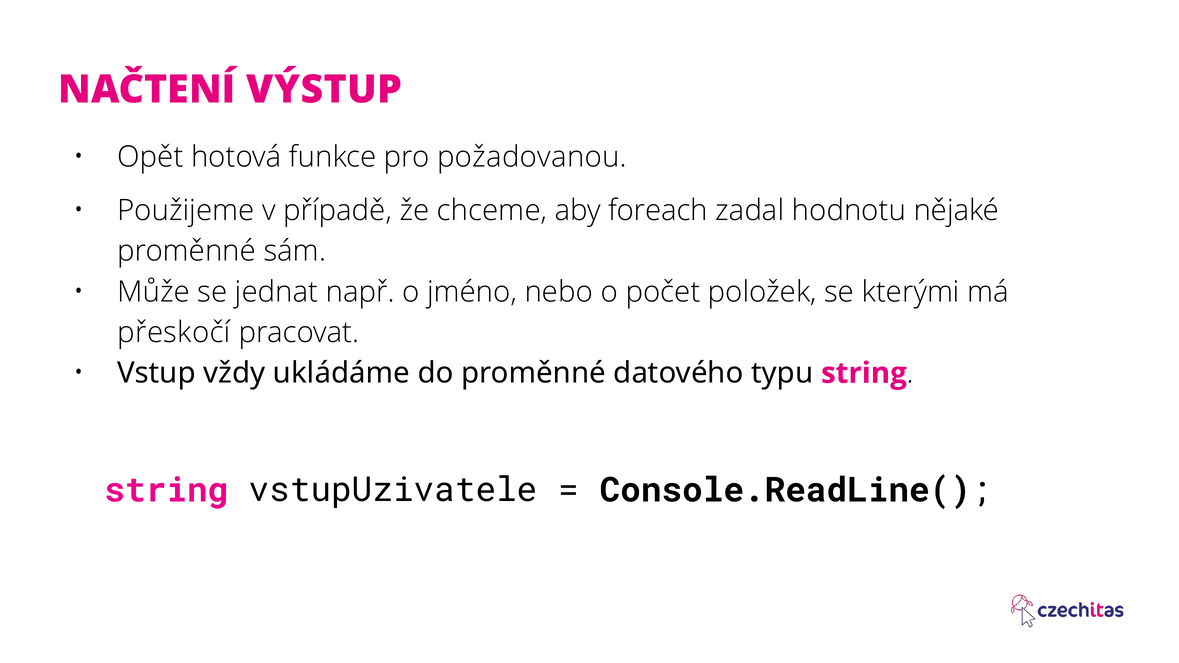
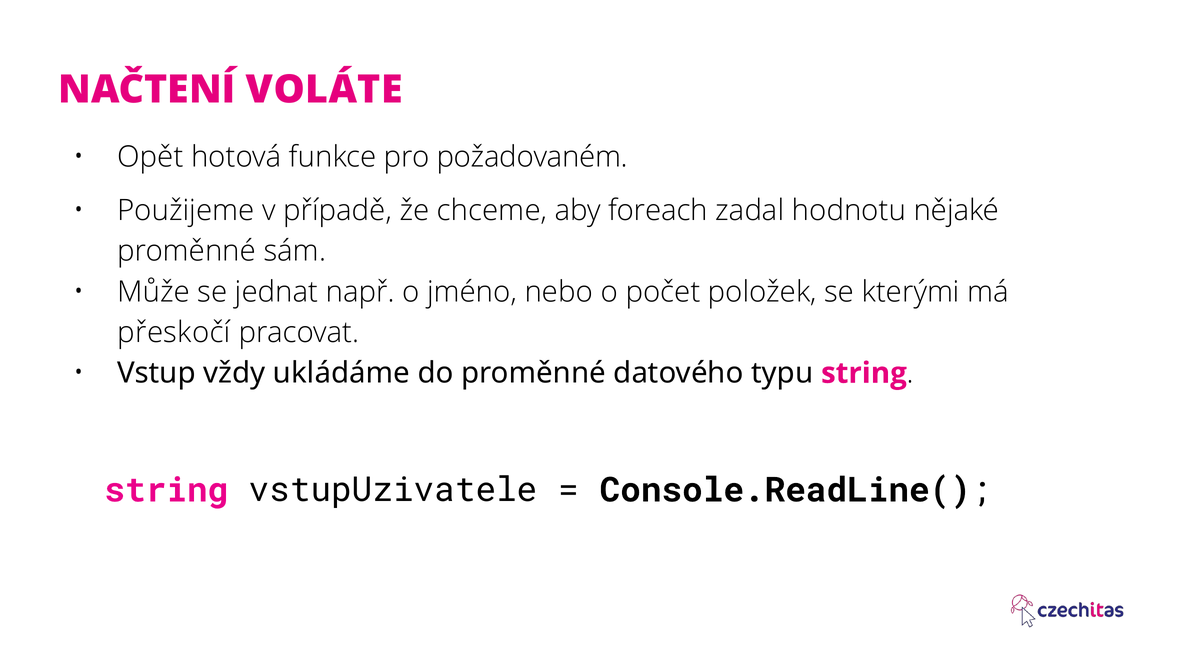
VÝSTUP: VÝSTUP -> VOLÁTE
požadovanou: požadovanou -> požadovaném
